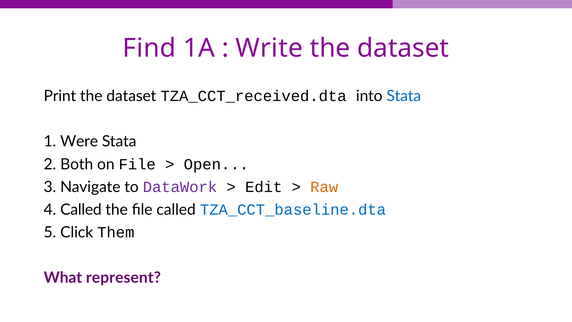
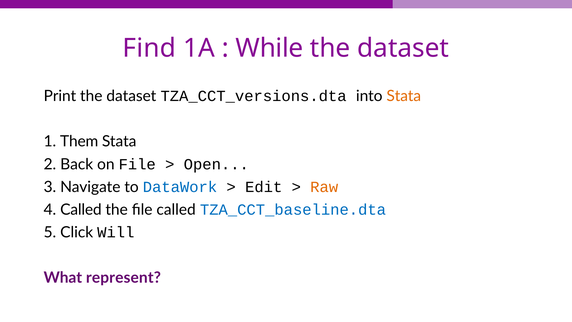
Write: Write -> While
TZA_CCT_received.dta: TZA_CCT_received.dta -> TZA_CCT_versions.dta
Stata at (404, 96) colour: blue -> orange
Were: Were -> Them
Both: Both -> Back
DataWork colour: purple -> blue
Them: Them -> Will
